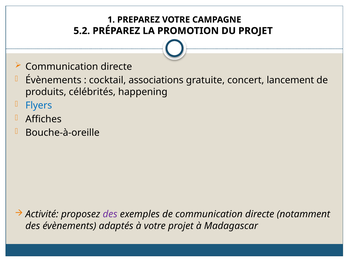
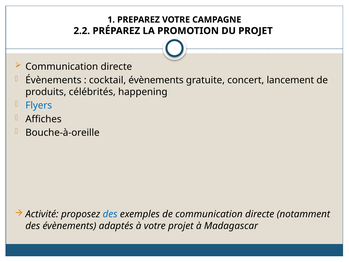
5.2: 5.2 -> 2.2
cocktail associations: associations -> évènements
des at (110, 214) colour: purple -> blue
